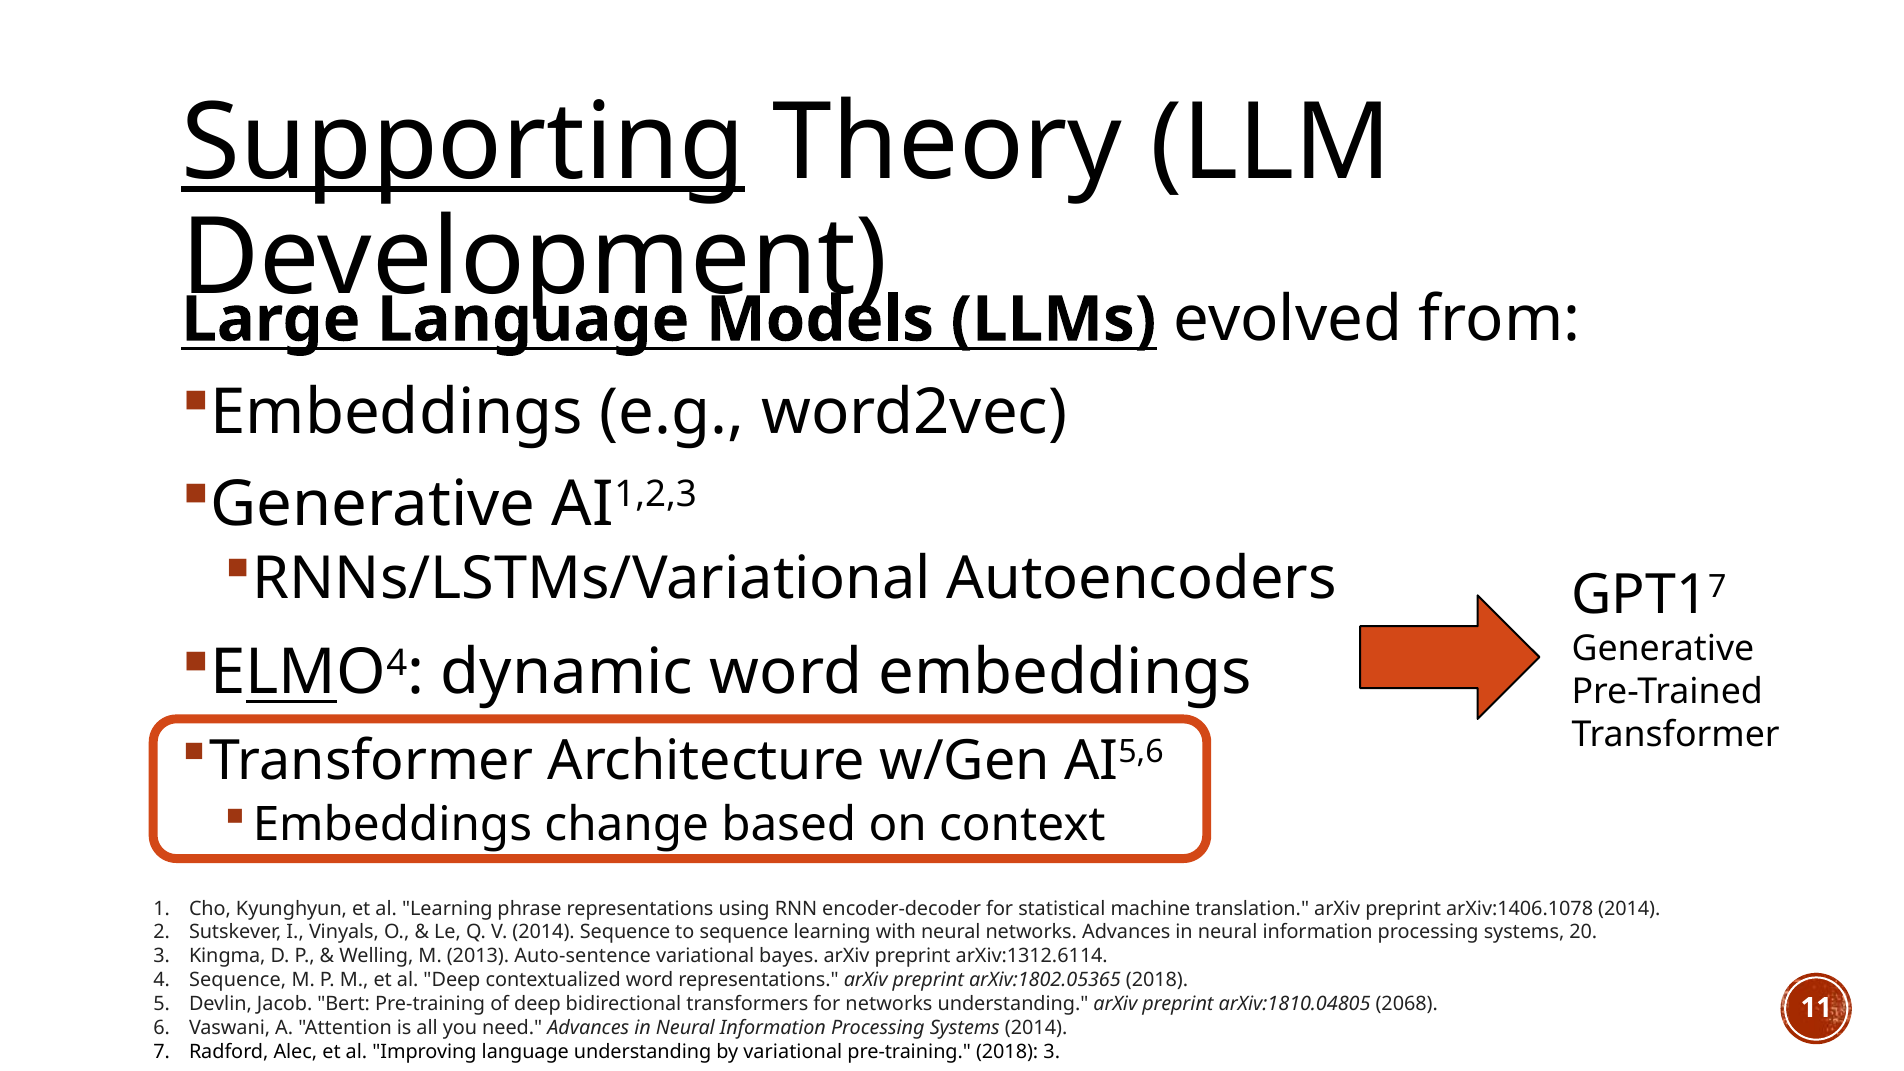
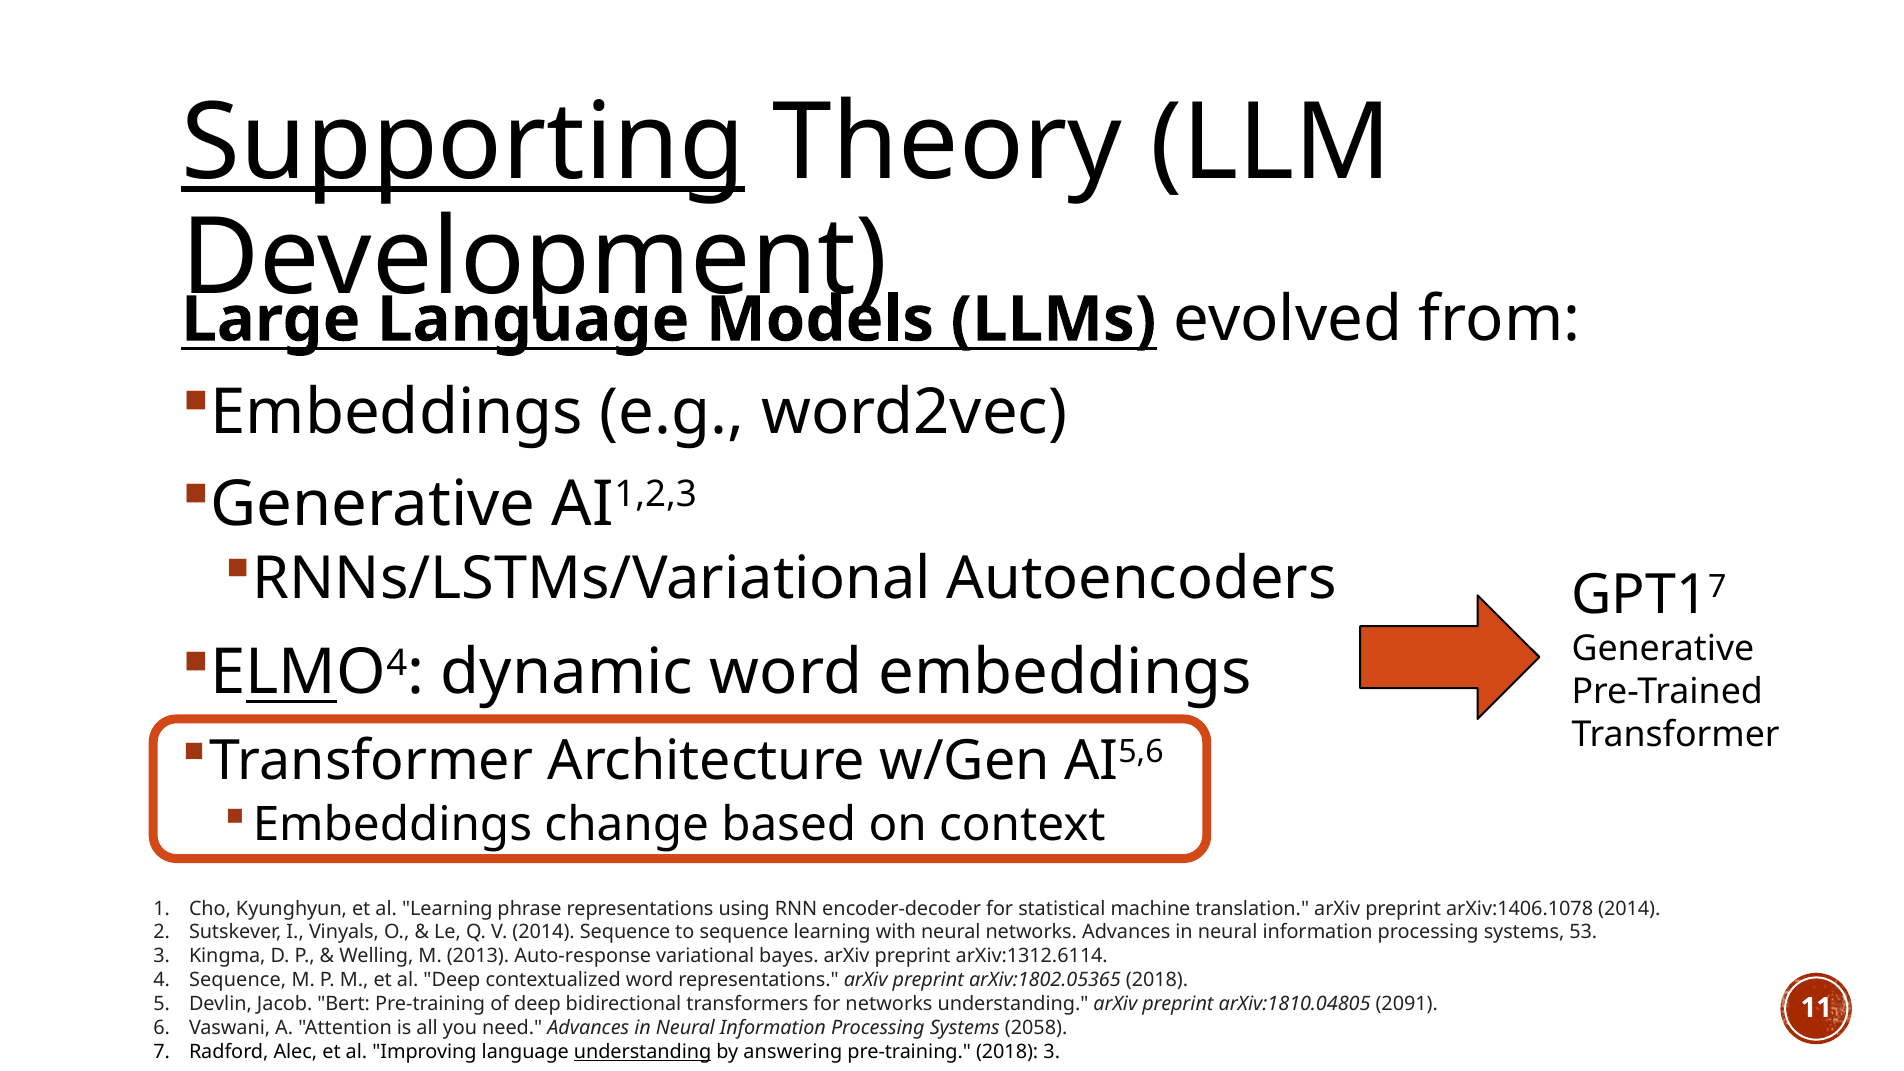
20: 20 -> 53
Auto-sentence: Auto-sentence -> Auto-response
2068: 2068 -> 2091
Systems 2014: 2014 -> 2058
understanding at (643, 1052) underline: none -> present
by variational: variational -> answering
